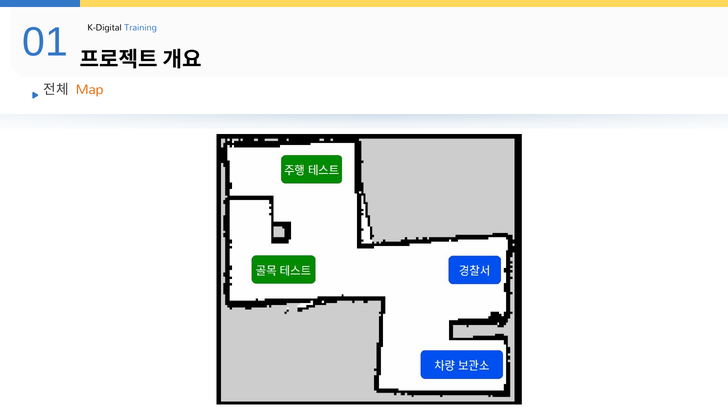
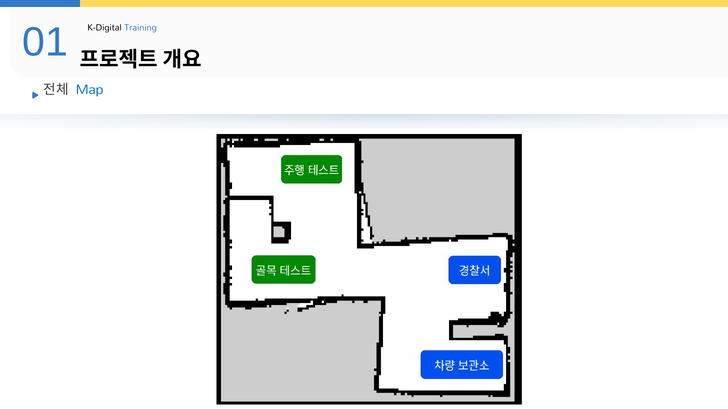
Map colour: orange -> blue
